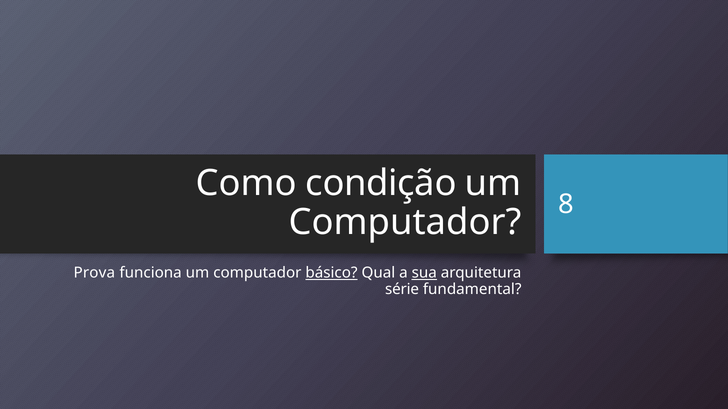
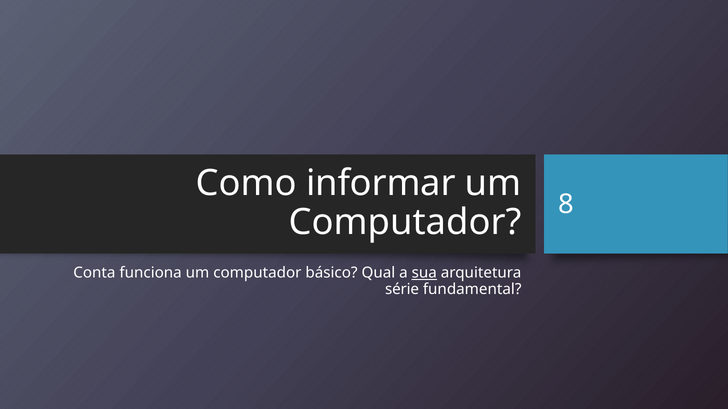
condição: condição -> informar
Prova: Prova -> Conta
básico underline: present -> none
